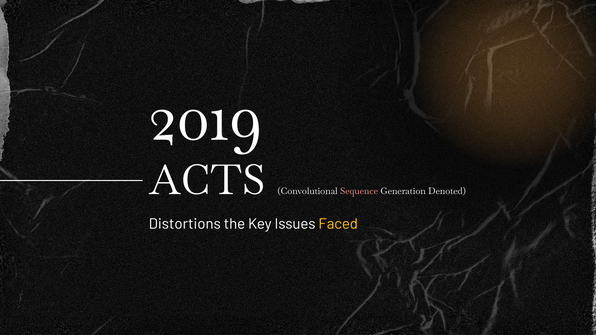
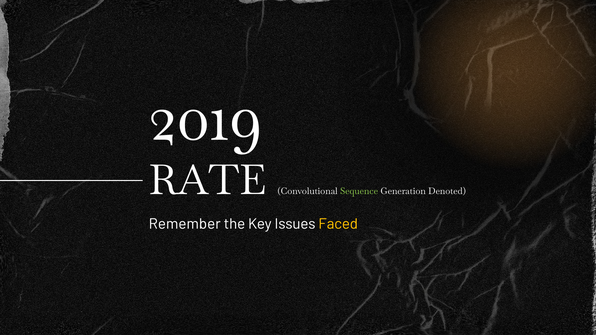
ACTS: ACTS -> RATE
Sequence colour: pink -> light green
Distortions: Distortions -> Remember
